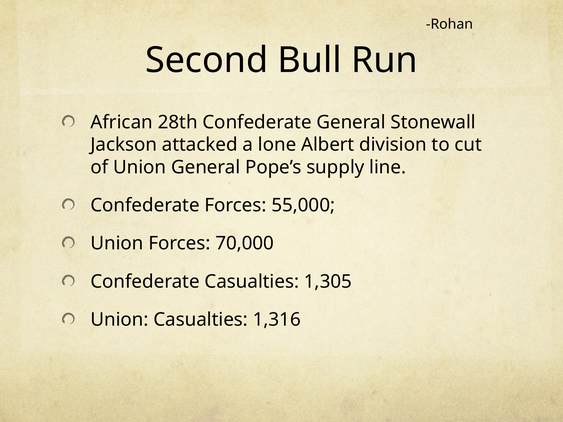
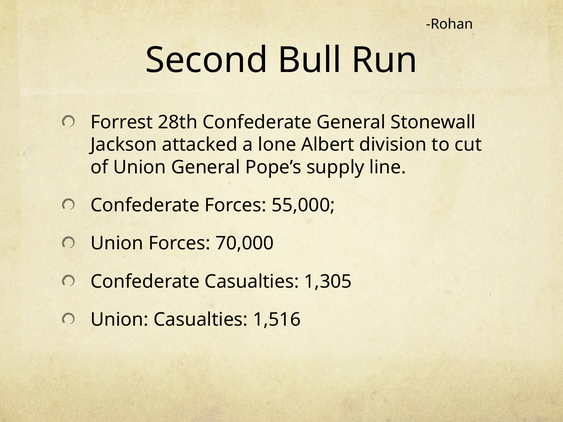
African: African -> Forrest
1,316: 1,316 -> 1,516
